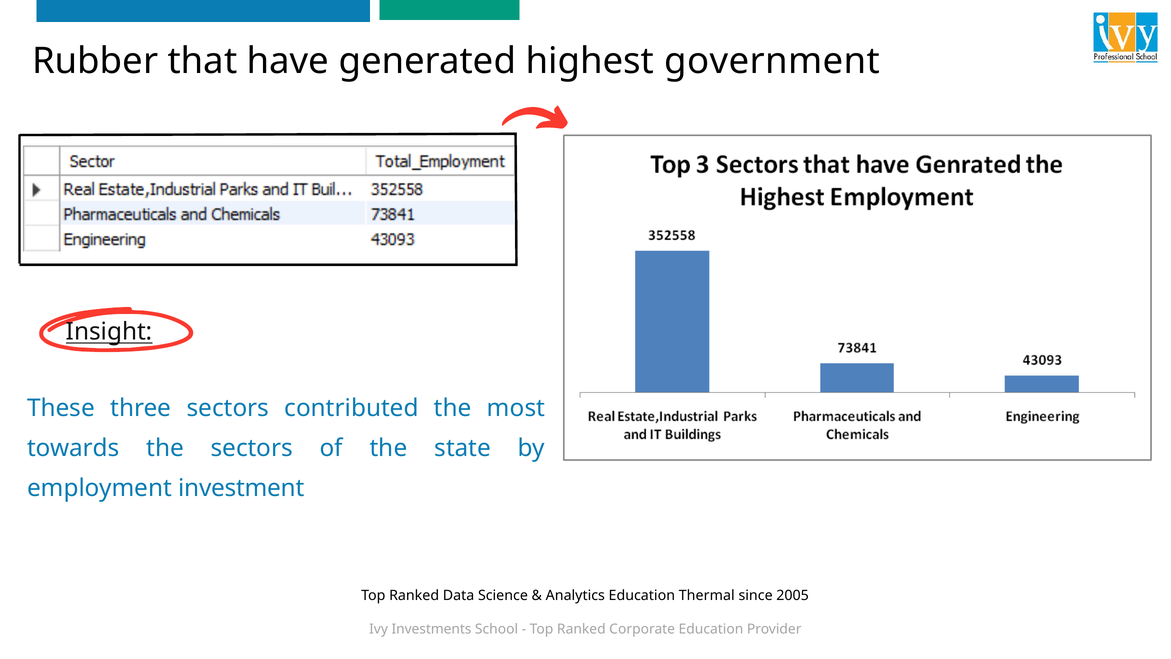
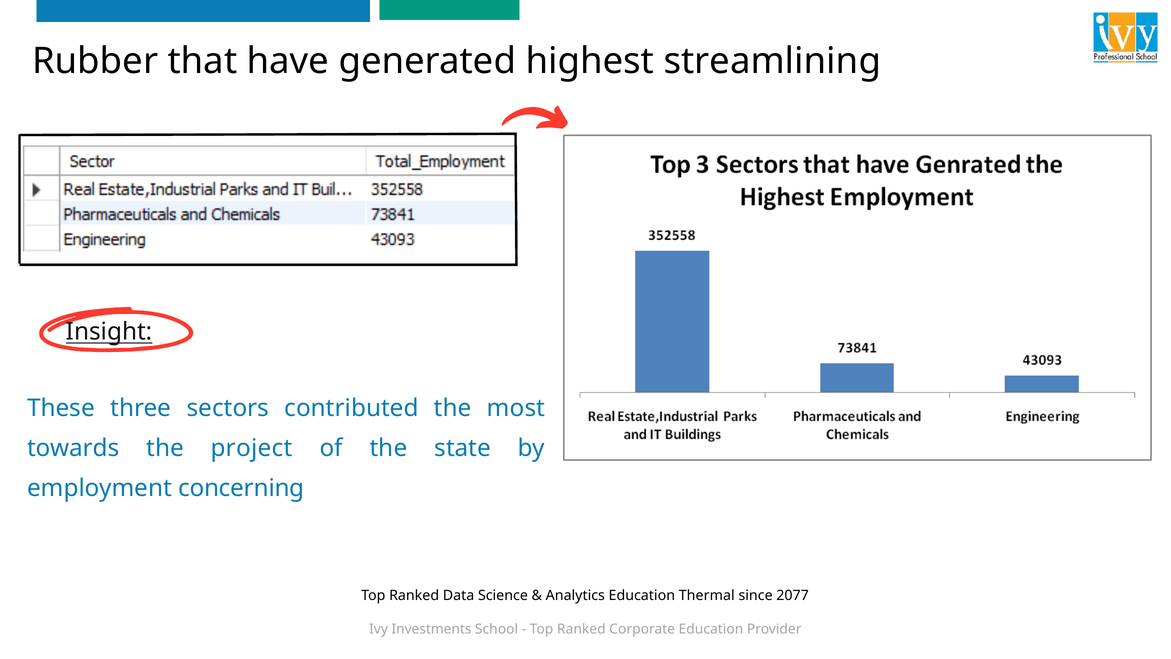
government: government -> streamlining
the sectors: sectors -> project
investment: investment -> concerning
2005: 2005 -> 2077
